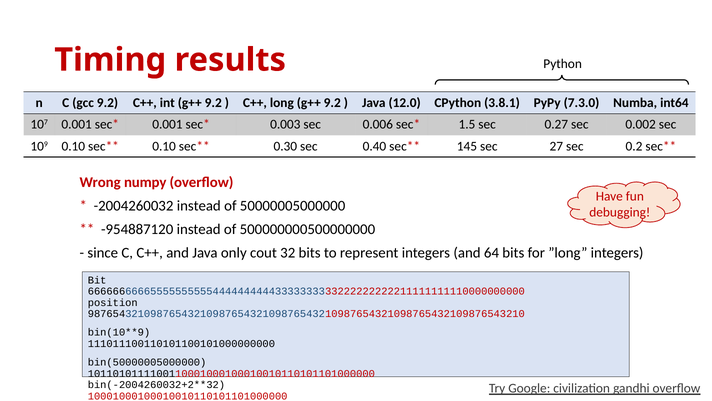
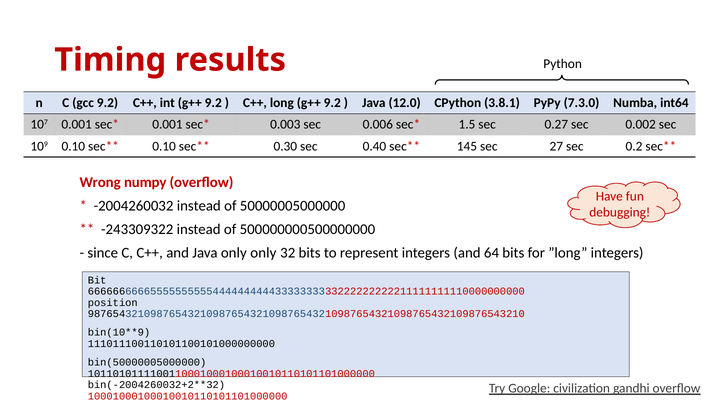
-954887120: -954887120 -> -243309322
only cout: cout -> only
